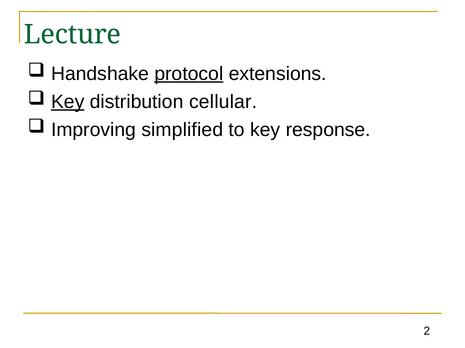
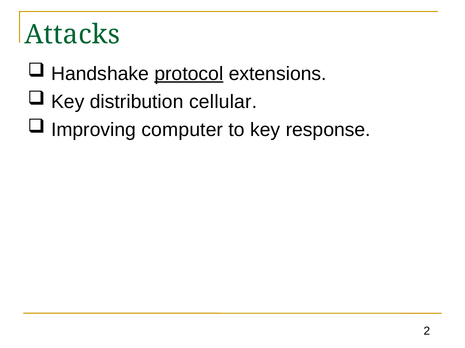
Lecture: Lecture -> Attacks
Key at (68, 102) underline: present -> none
simplified: simplified -> computer
